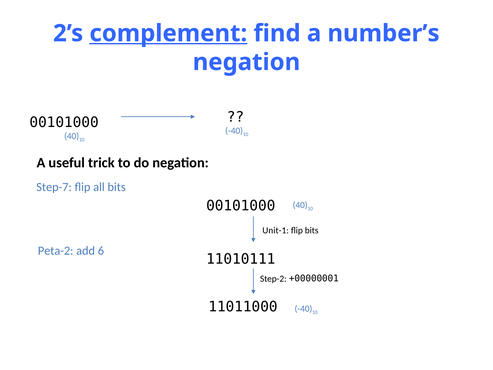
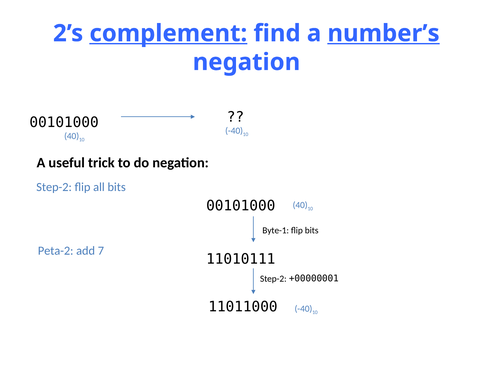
number’s underline: none -> present
Step-7 at (54, 187): Step-7 -> Step-2
Unit-1: Unit-1 -> Byte-1
6: 6 -> 7
